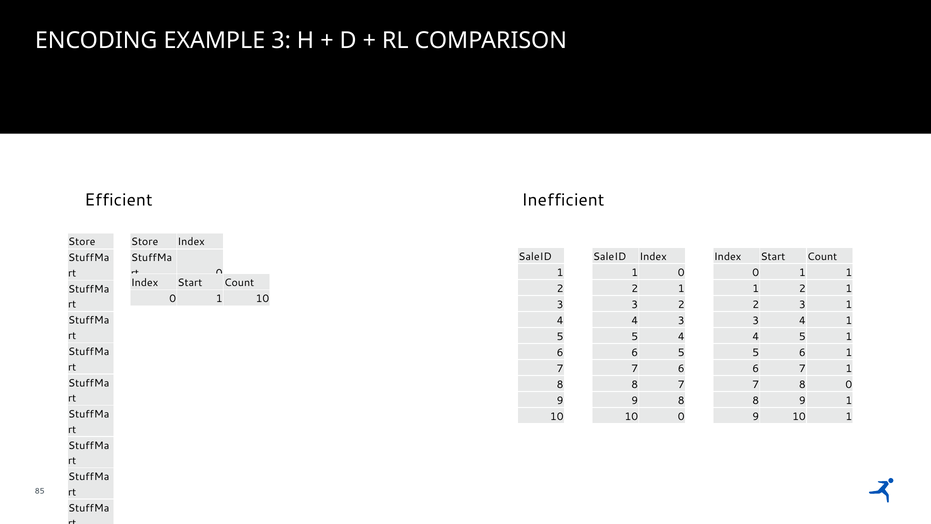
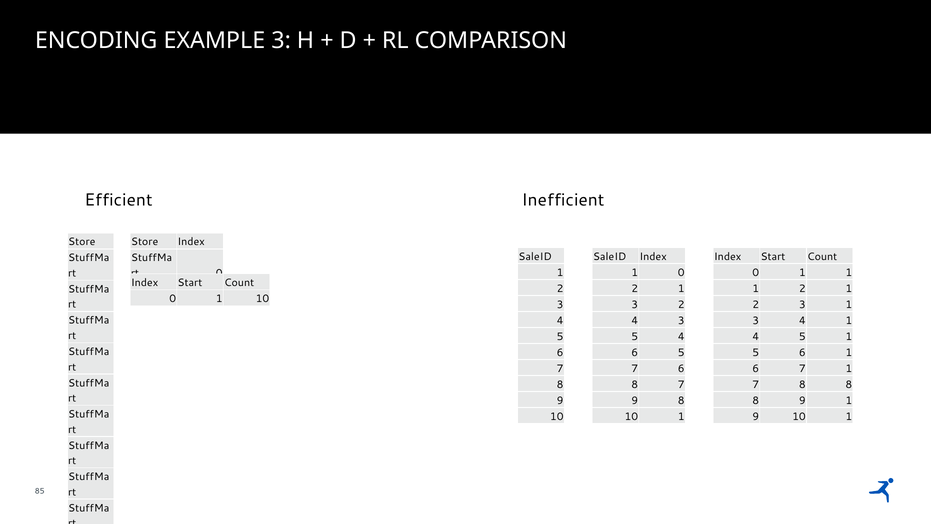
7 8 0: 0 -> 8
0 at (681, 416): 0 -> 1
